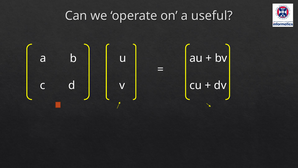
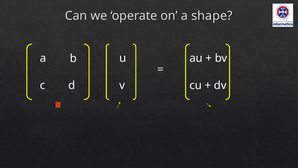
useful: useful -> shape
